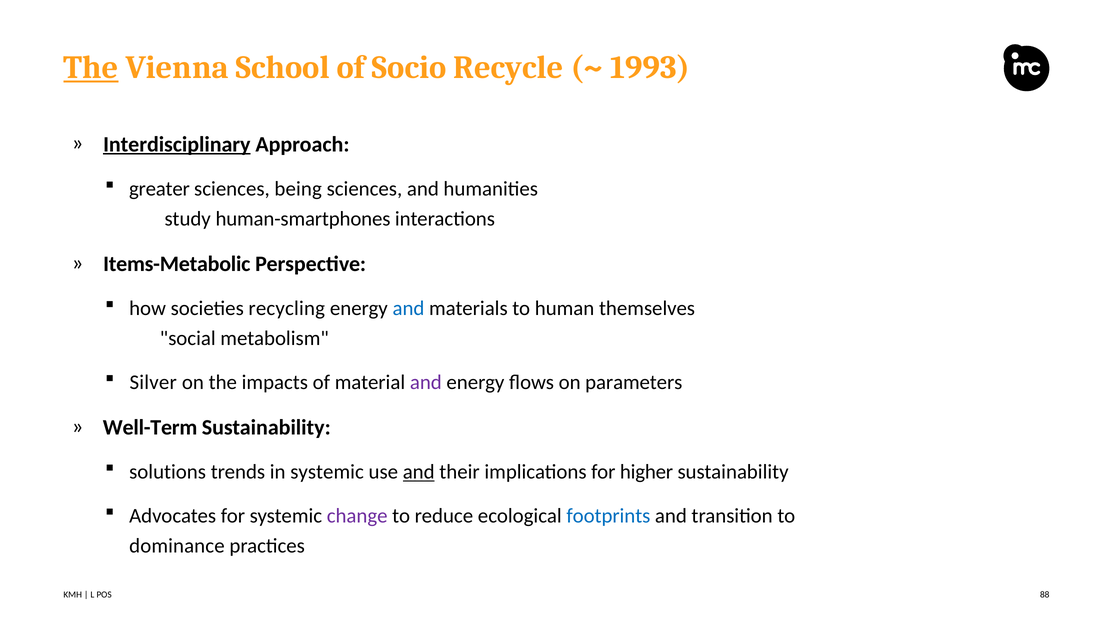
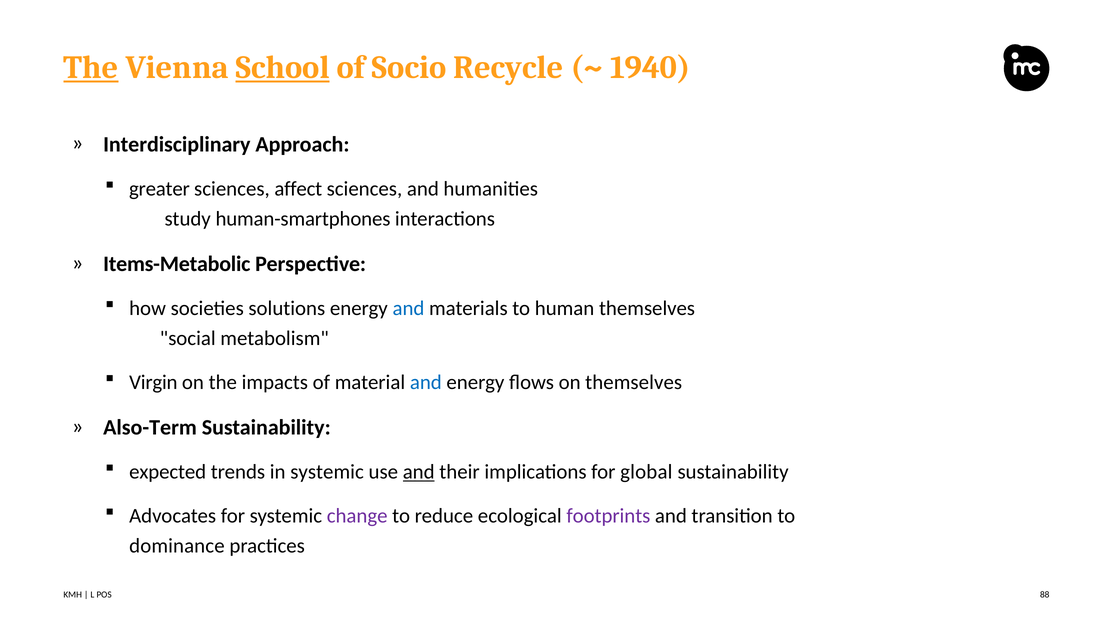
School underline: none -> present
1993: 1993 -> 1940
Interdisciplinary underline: present -> none
being: being -> affect
recycling: recycling -> solutions
Silver: Silver -> Virgin
and at (426, 383) colour: purple -> blue
on parameters: parameters -> themselves
Well-Term: Well-Term -> Also-Term
solutions: solutions -> expected
higher: higher -> global
footprints colour: blue -> purple
